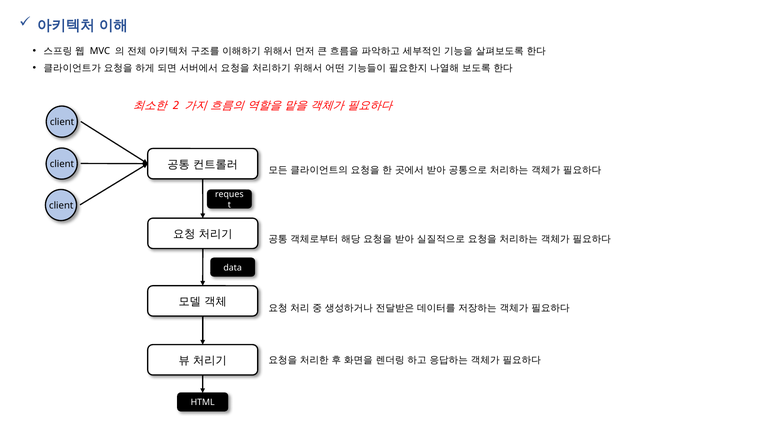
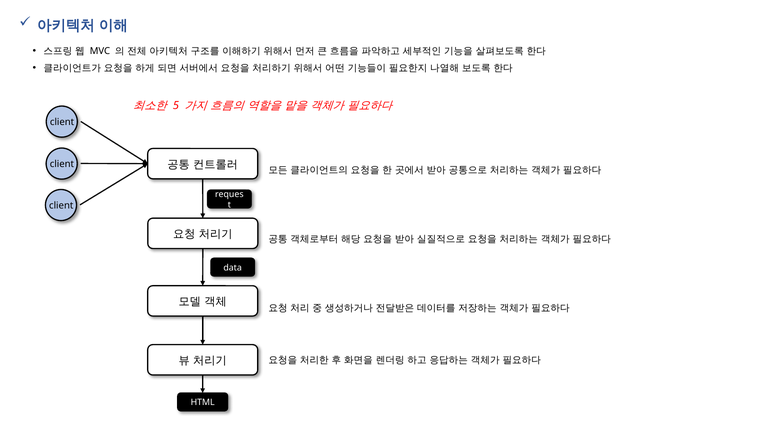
2: 2 -> 5
